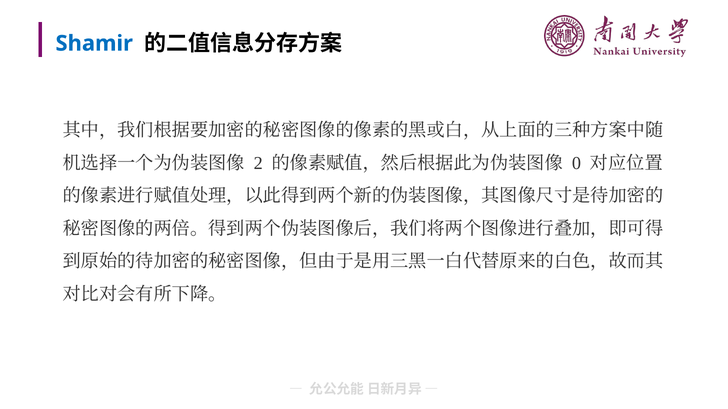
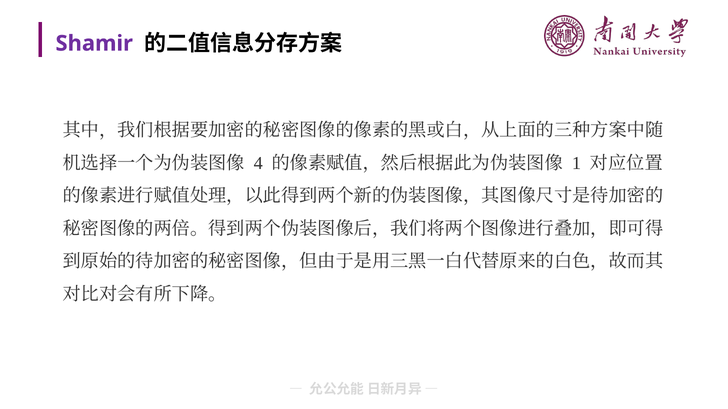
Shamir colour: blue -> purple
2: 2 -> 4
0: 0 -> 1
